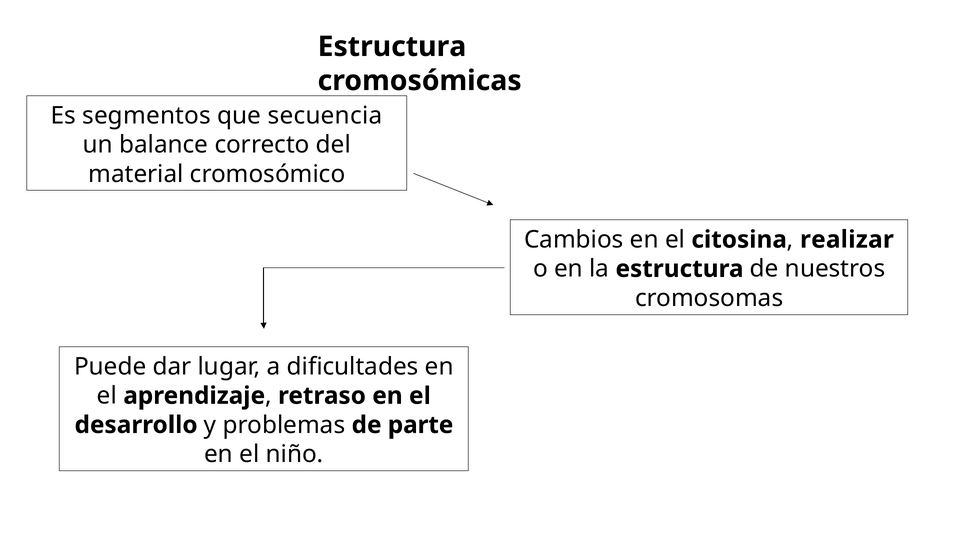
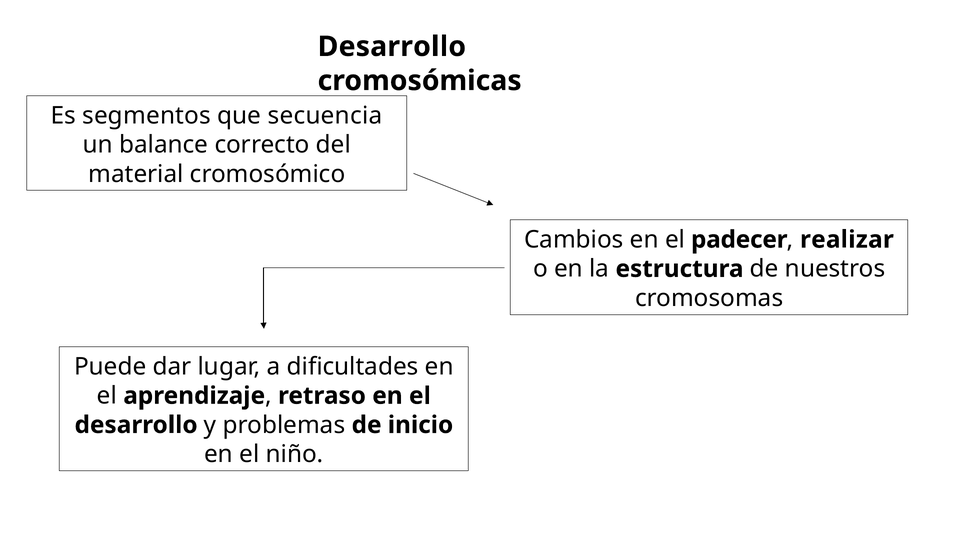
Estructura at (392, 47): Estructura -> Desarrollo
citosina: citosina -> padecer
parte: parte -> inicio
